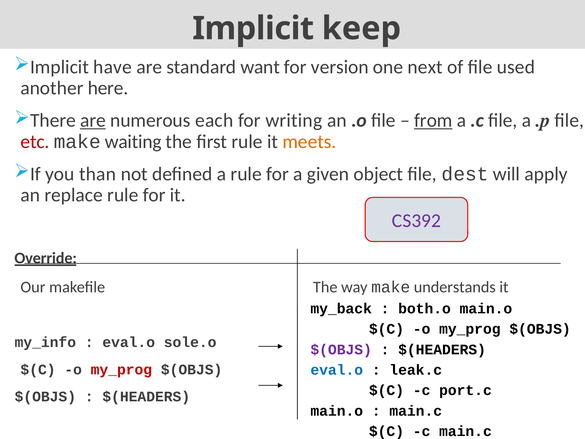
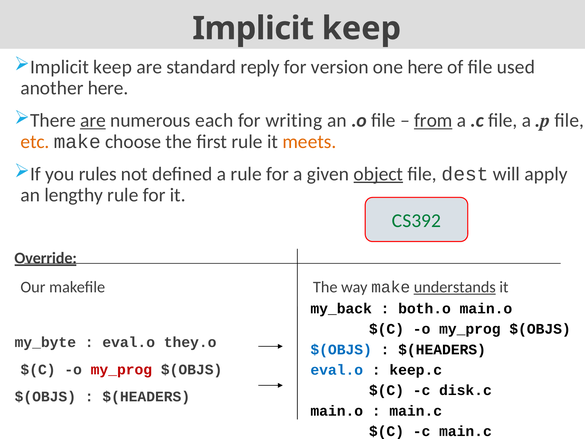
have at (113, 67): have -> keep
want: want -> reply
one next: next -> here
etc colour: red -> orange
waiting: waiting -> choose
than: than -> rules
object underline: none -> present
replace: replace -> lengthy
CS392 colour: purple -> green
understands underline: none -> present
my_info: my_info -> my_byte
sole.o: sole.o -> they.o
$(OBJS at (341, 349) colour: purple -> blue
leak.c: leak.c -> keep.c
port.c: port.c -> disk.c
